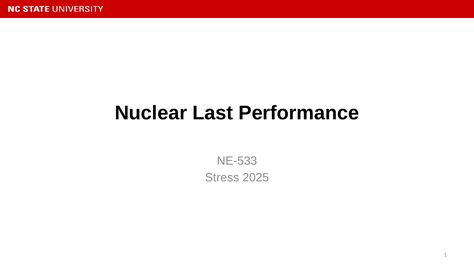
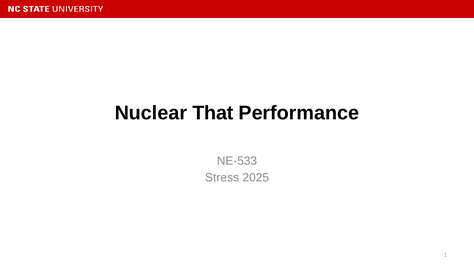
Last: Last -> That
